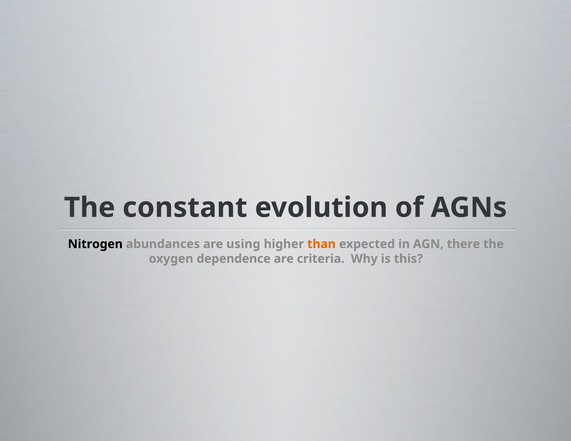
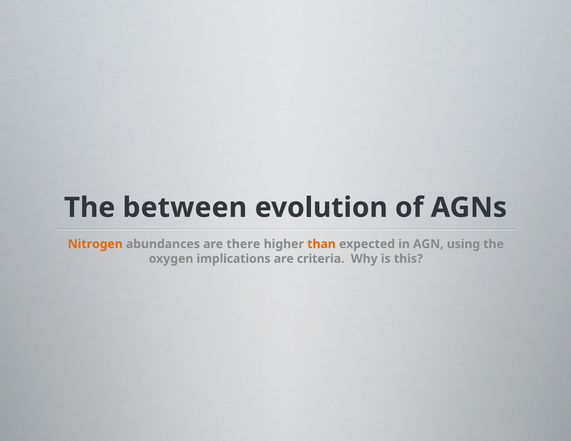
constant: constant -> between
Nitrogen colour: black -> orange
using: using -> there
there: there -> using
dependence: dependence -> implications
